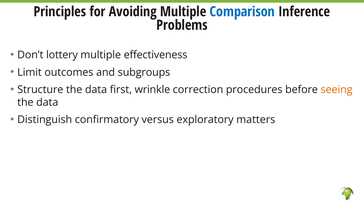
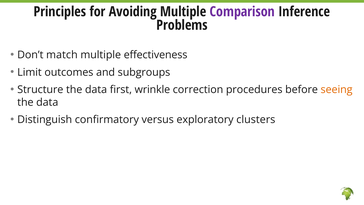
Comparison colour: blue -> purple
lottery: lottery -> match
matters: matters -> clusters
